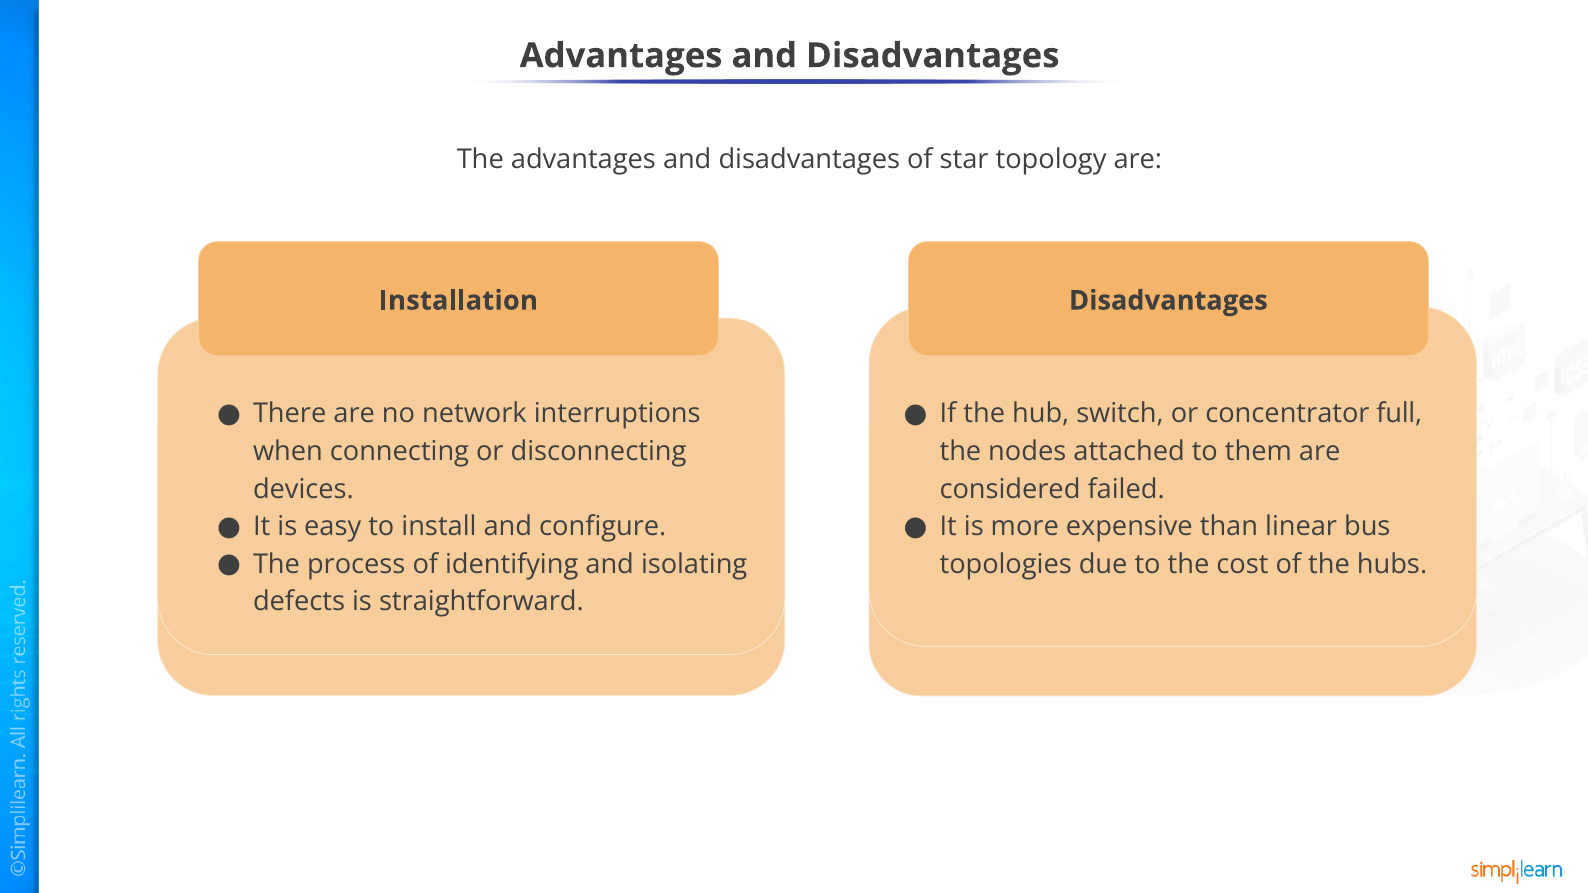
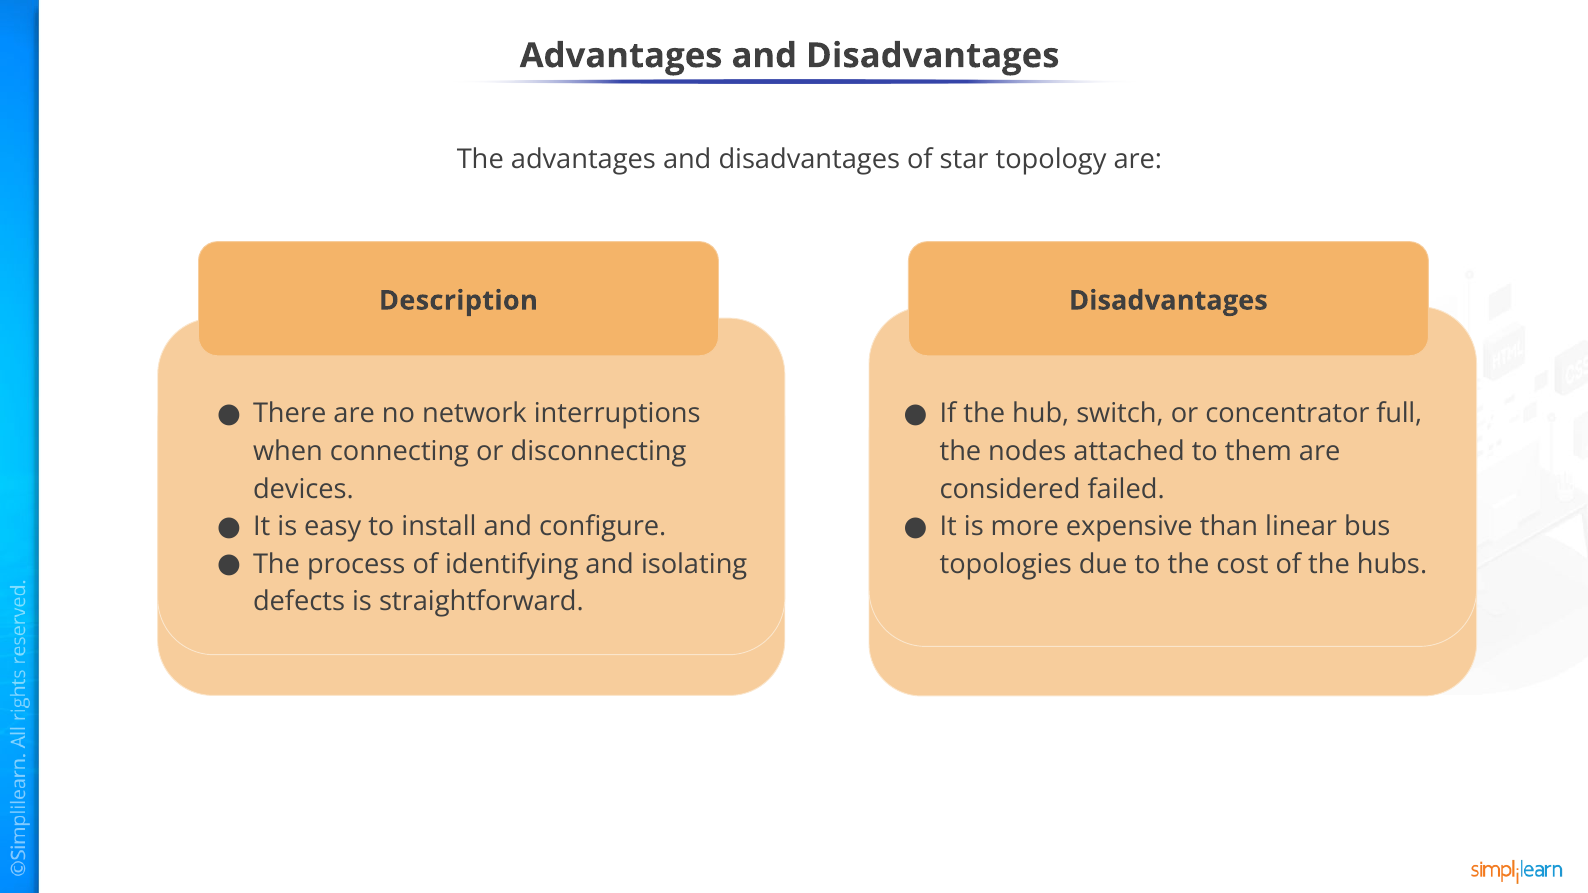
Installation: Installation -> Description
